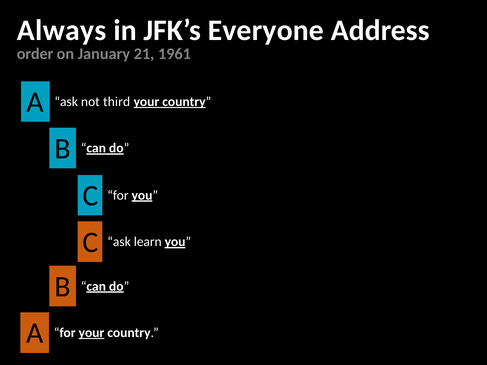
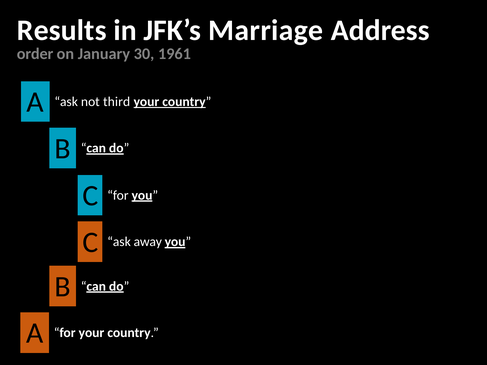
Always: Always -> Results
Everyone: Everyone -> Marriage
21: 21 -> 30
learn: learn -> away
your at (91, 333) underline: present -> none
